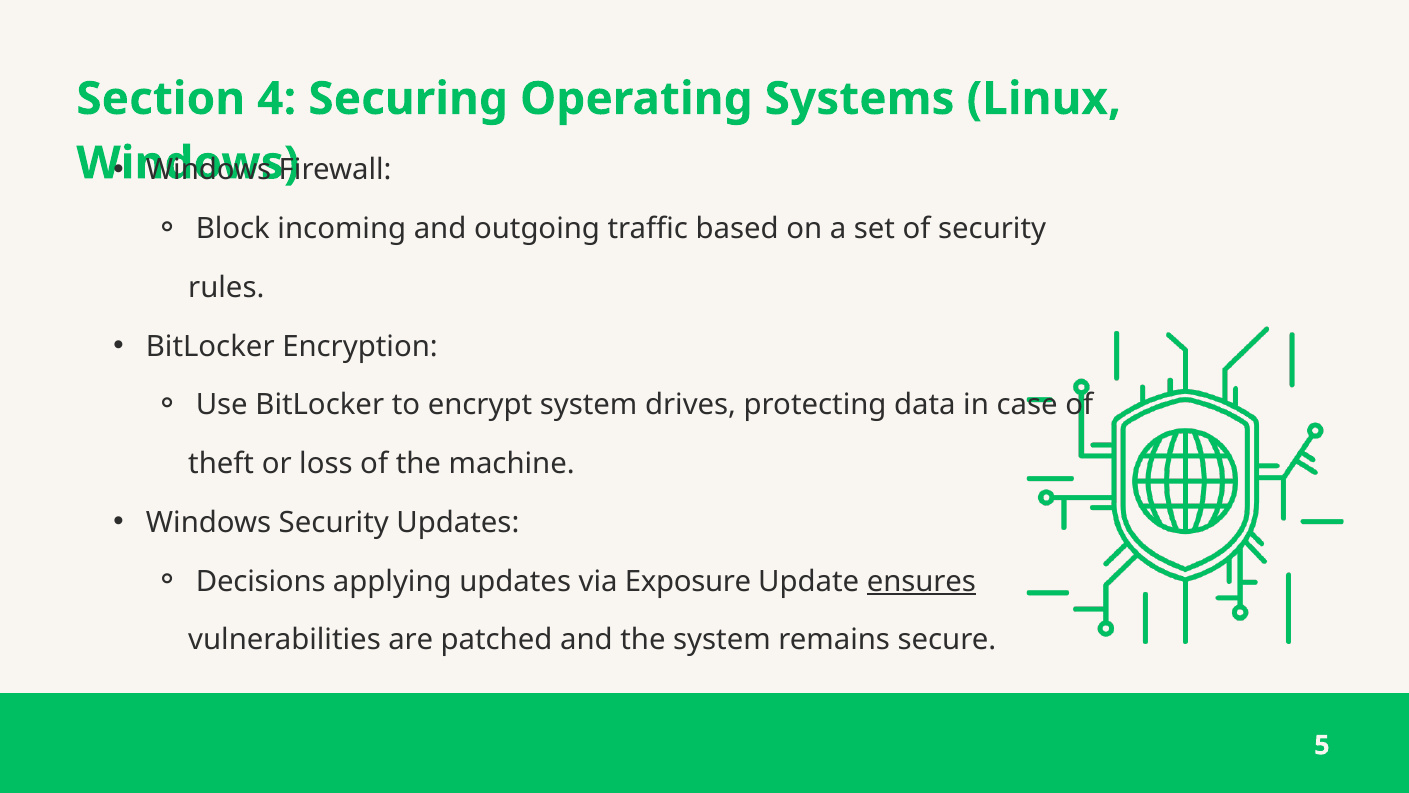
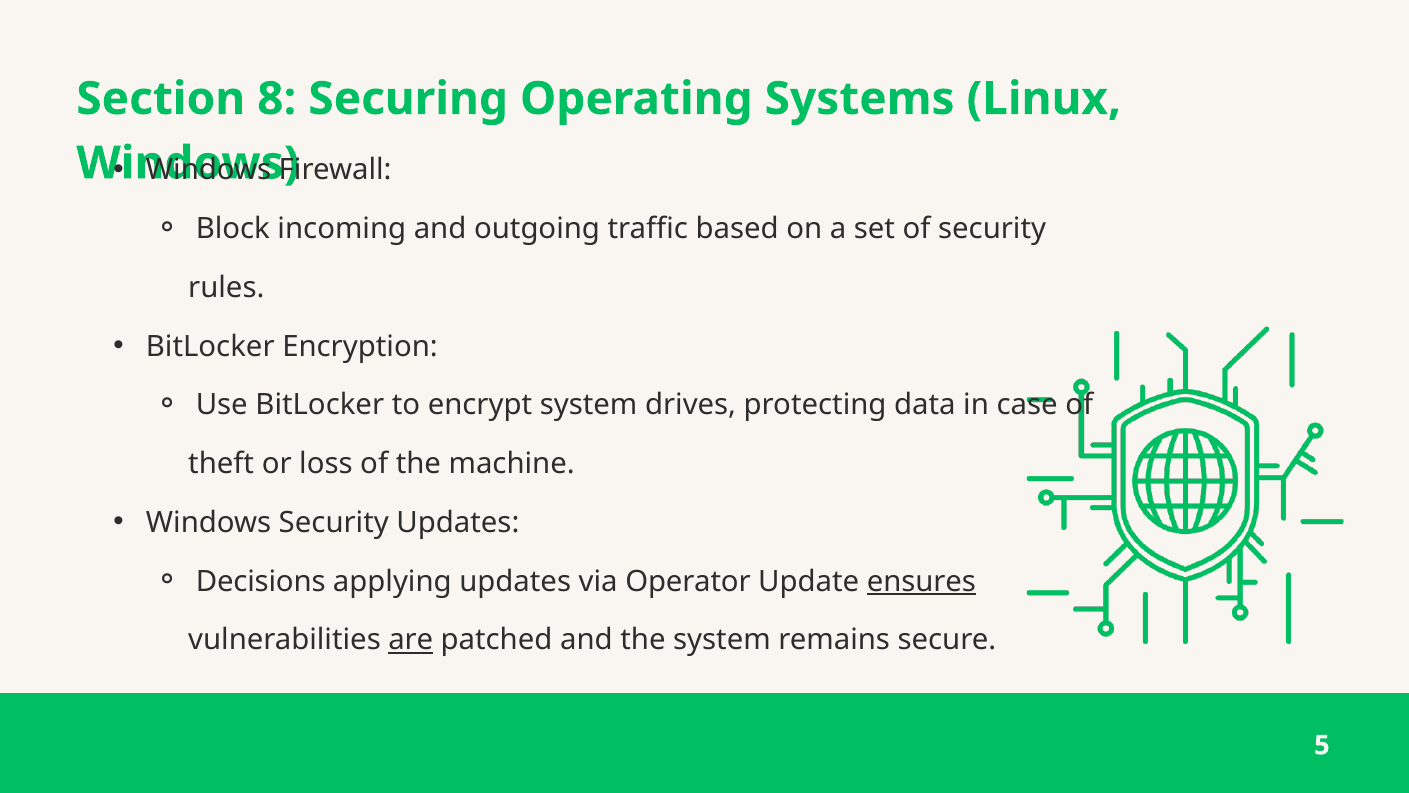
4: 4 -> 8
Exposure: Exposure -> Operator
are underline: none -> present
